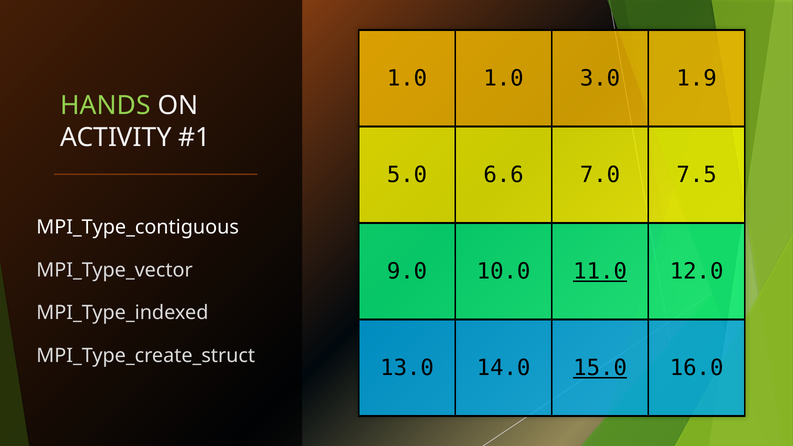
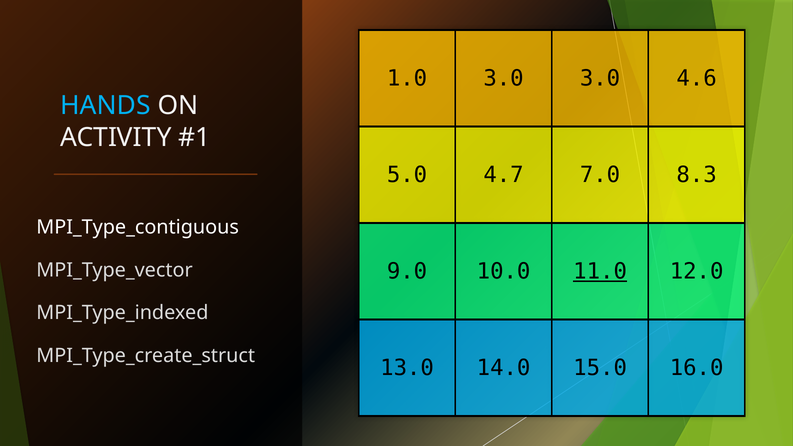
1.0 1.0: 1.0 -> 3.0
1.9: 1.9 -> 4.6
HANDS colour: light green -> light blue
6.6: 6.6 -> 4.7
7.5: 7.5 -> 8.3
15.0 underline: present -> none
